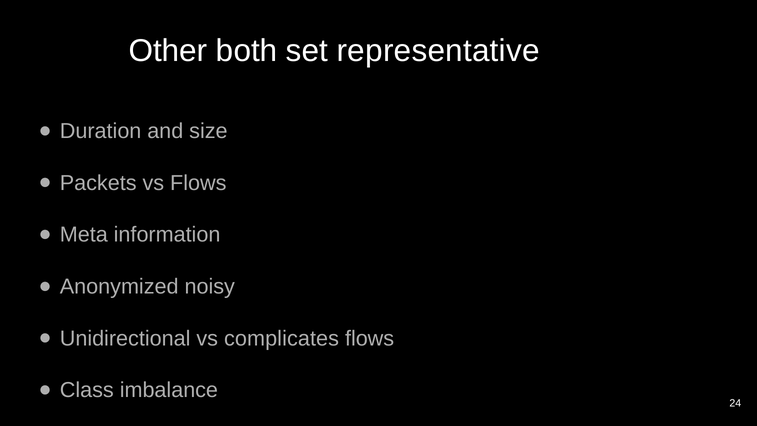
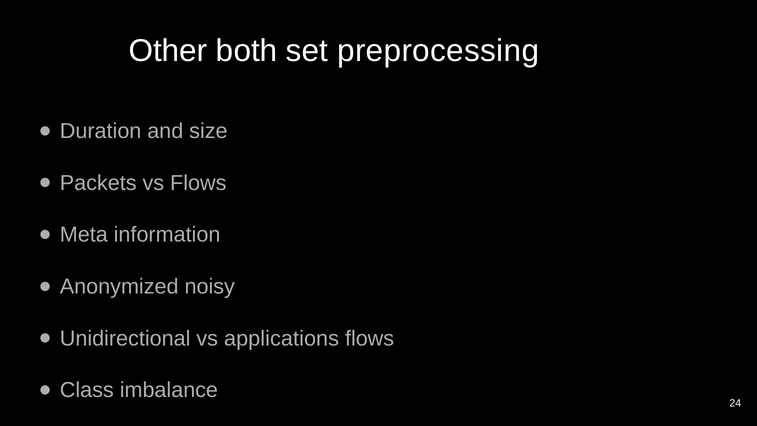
representative: representative -> preprocessing
complicates: complicates -> applications
